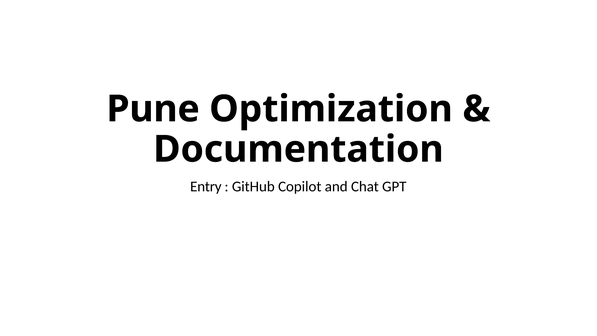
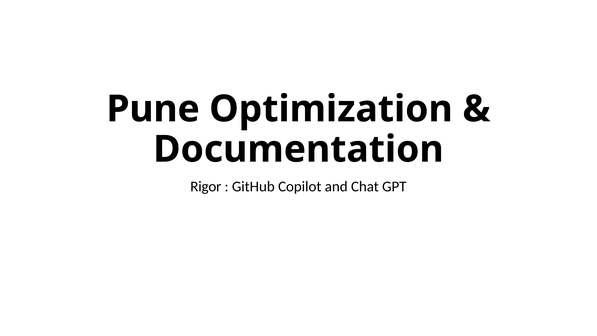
Entry: Entry -> Rigor
